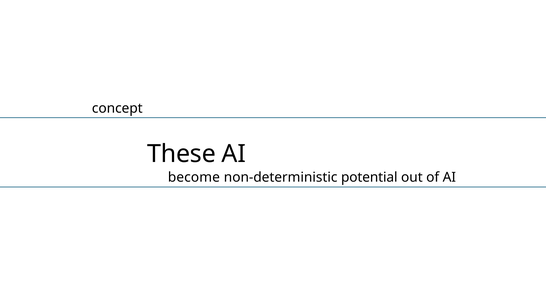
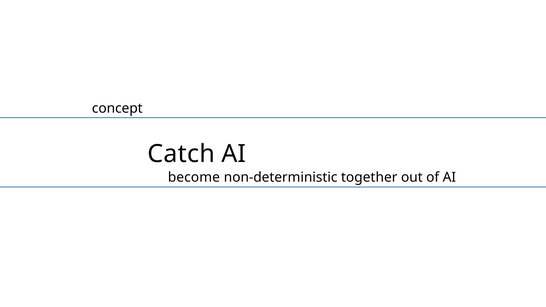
These: These -> Catch
potential: potential -> together
